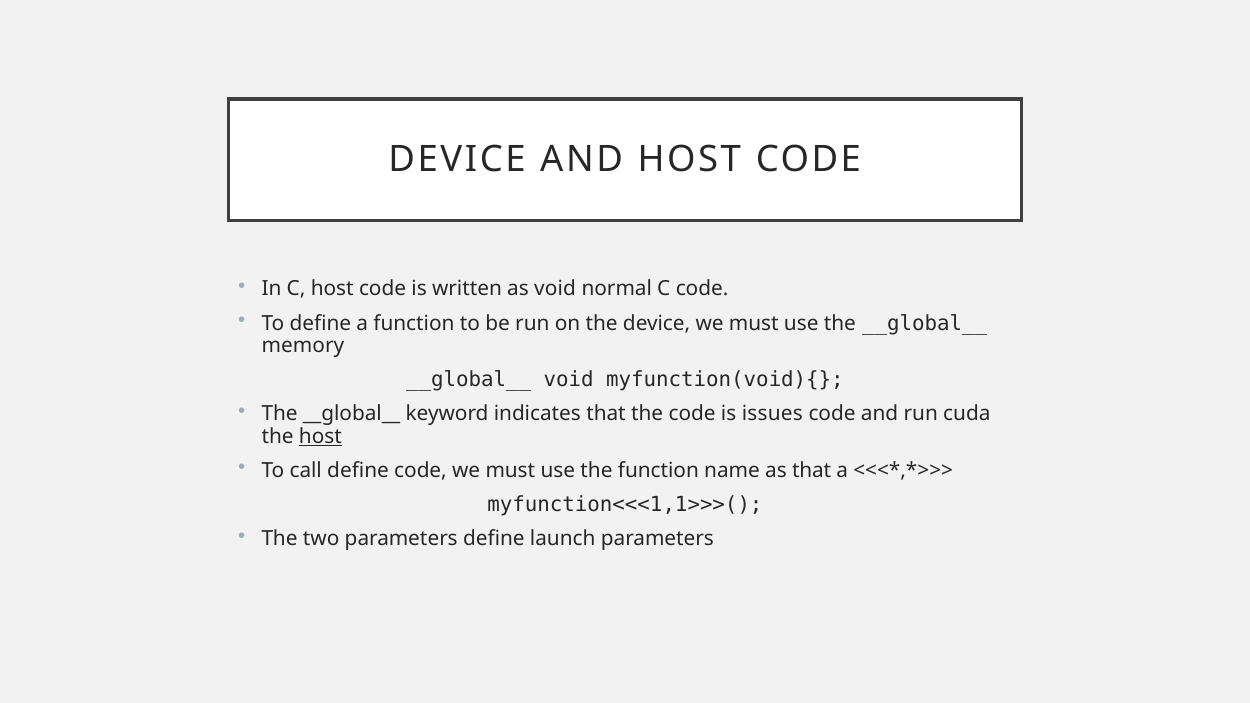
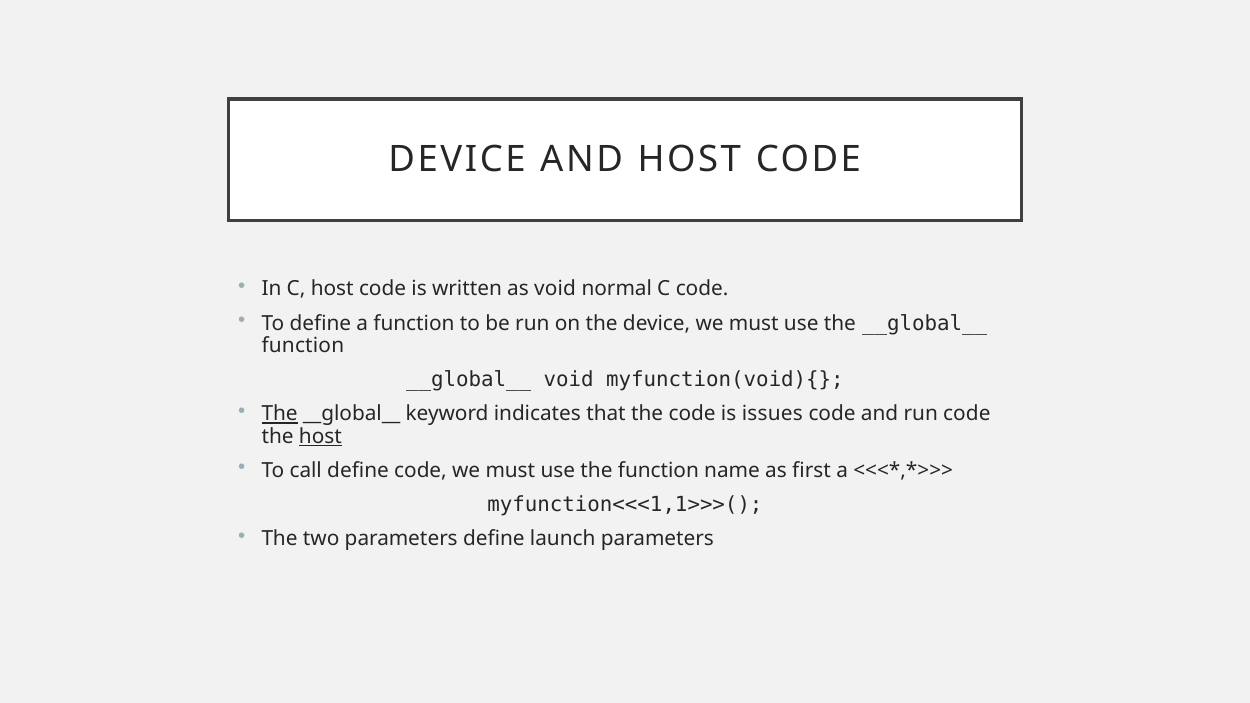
memory at (303, 346): memory -> function
The at (280, 414) underline: none -> present
run cuda: cuda -> code
as that: that -> first
